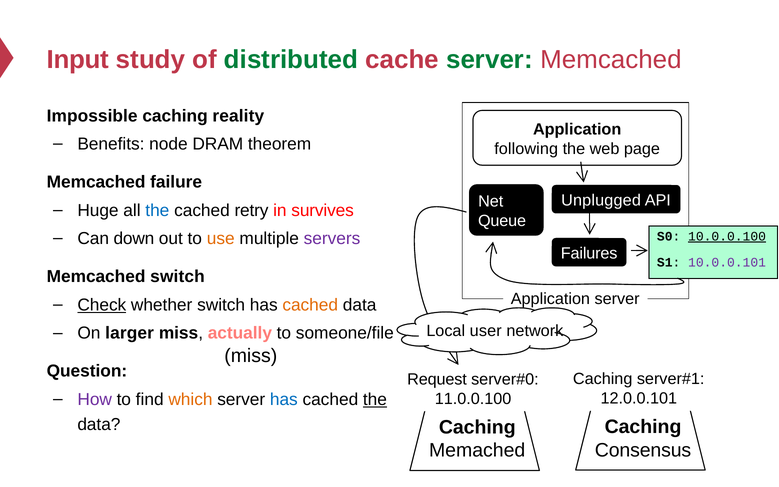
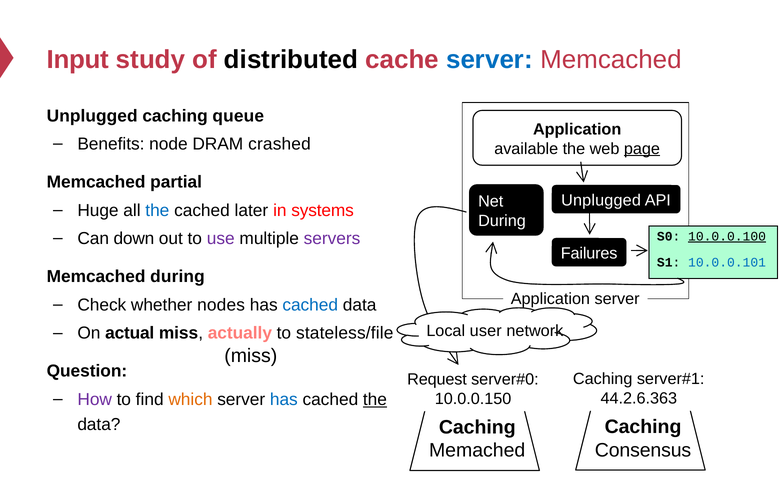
distributed colour: green -> black
server at (489, 60) colour: green -> blue
Impossible at (92, 116): Impossible -> Unplugged
reality: reality -> queue
theorem: theorem -> crashed
following: following -> available
page underline: none -> present
failure: failure -> partial
retry: retry -> later
survives: survives -> systems
Queue at (502, 221): Queue -> During
use colour: orange -> purple
10.0.0.101 colour: purple -> blue
Memcached switch: switch -> during
Check underline: present -> none
whether switch: switch -> nodes
cached at (310, 305) colour: orange -> blue
larger: larger -> actual
someone/file: someone/file -> stateless/file
12.0.0.101: 12.0.0.101 -> 44.2.6.363
11.0.0.100: 11.0.0.100 -> 10.0.0.150
